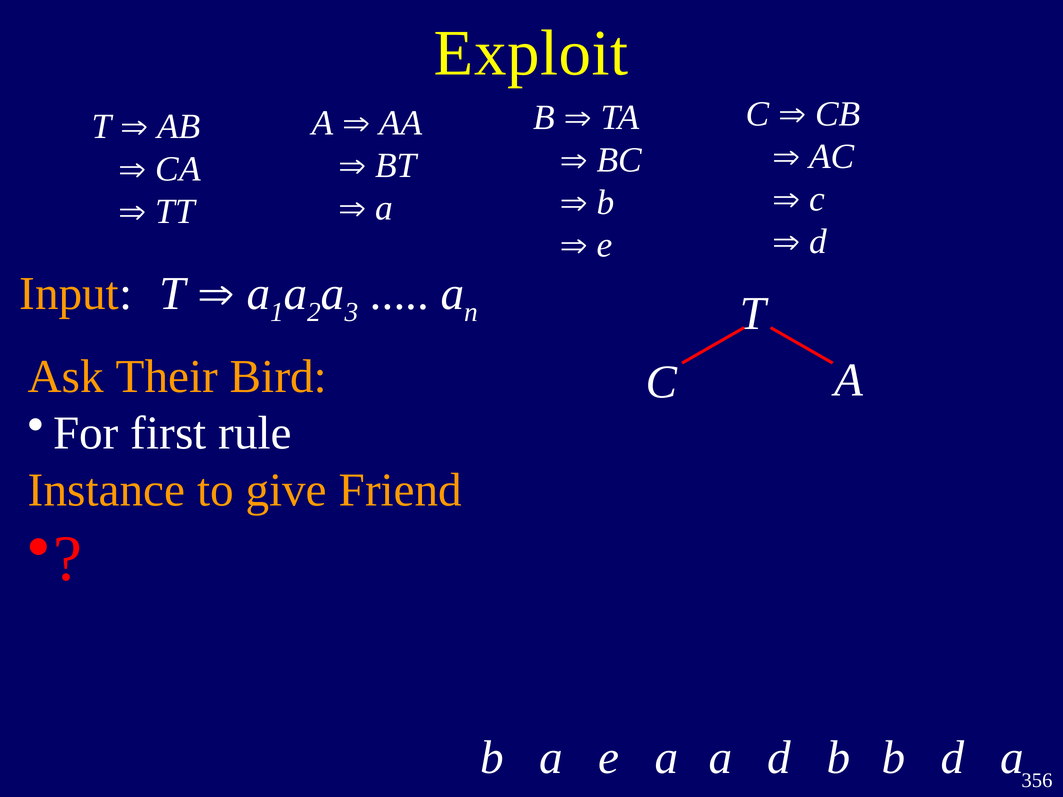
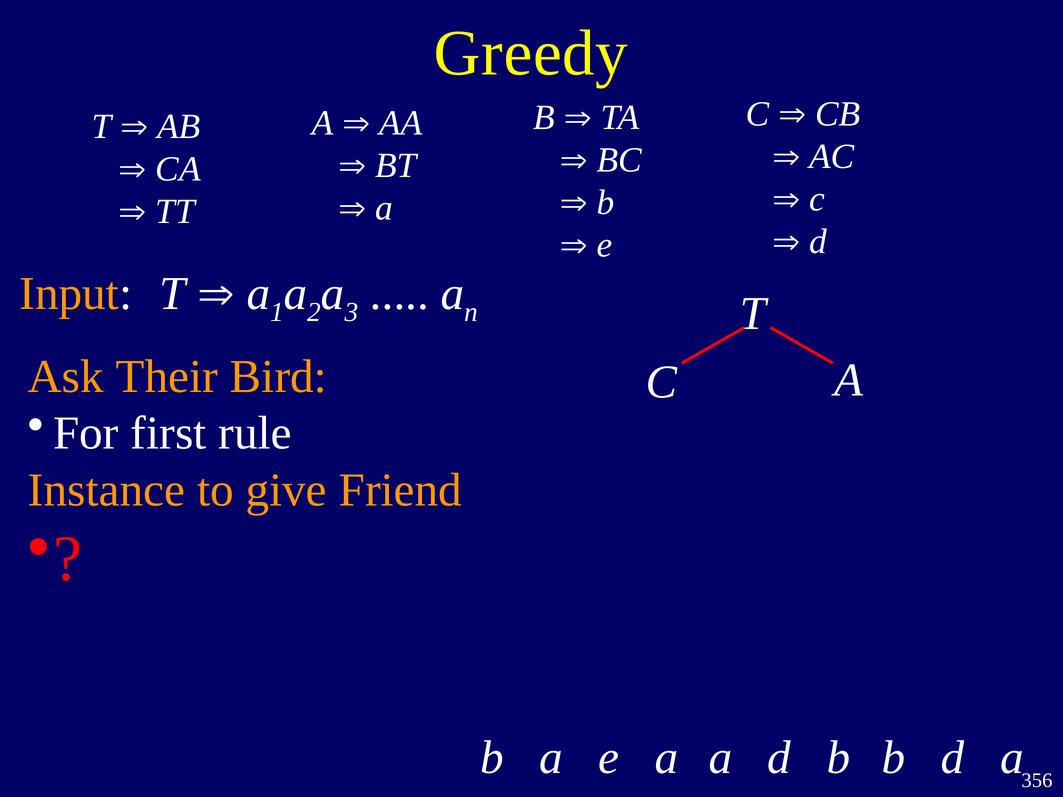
Exploit: Exploit -> Greedy
